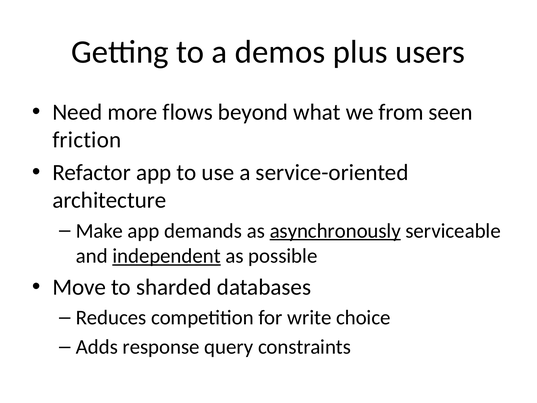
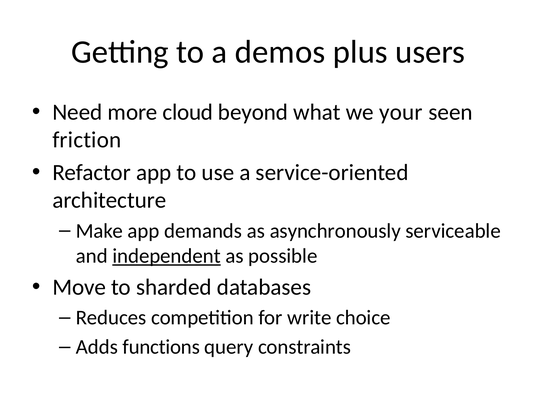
flows: flows -> cloud
from: from -> your
asynchronously underline: present -> none
response: response -> functions
